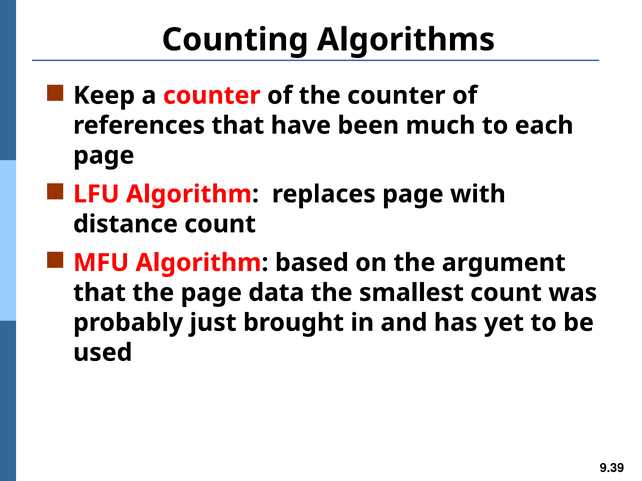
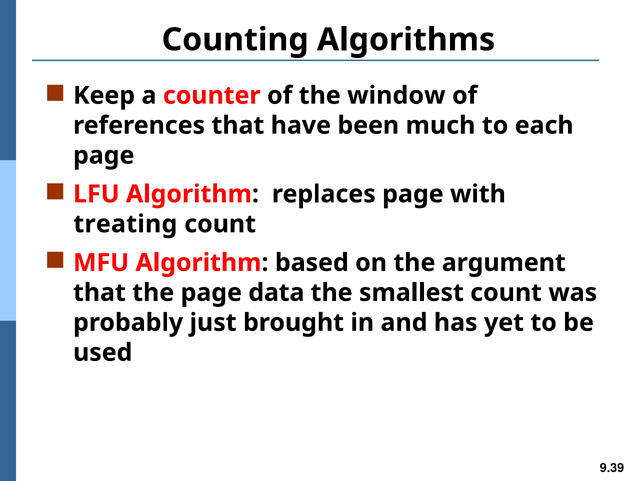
the counter: counter -> window
distance: distance -> treating
